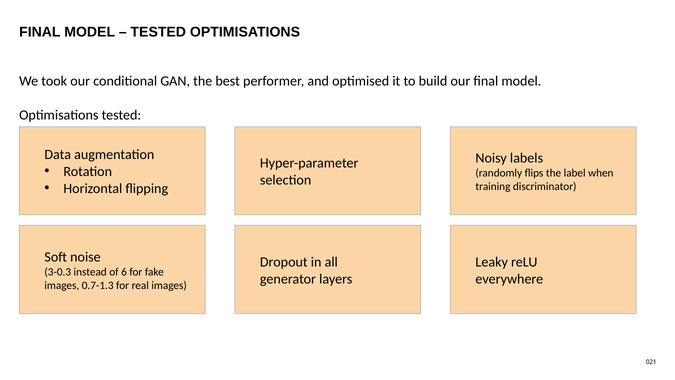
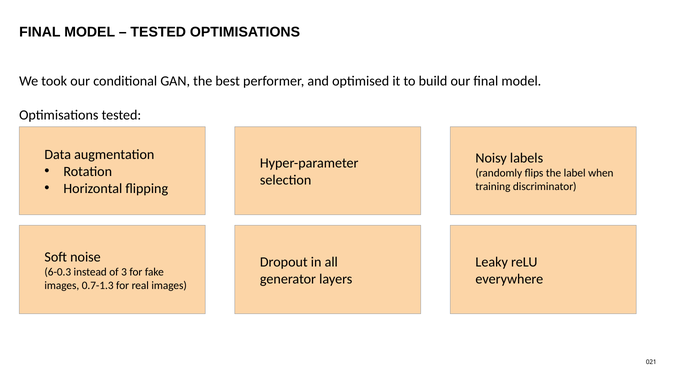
3-0.3: 3-0.3 -> 6-0.3
6: 6 -> 3
